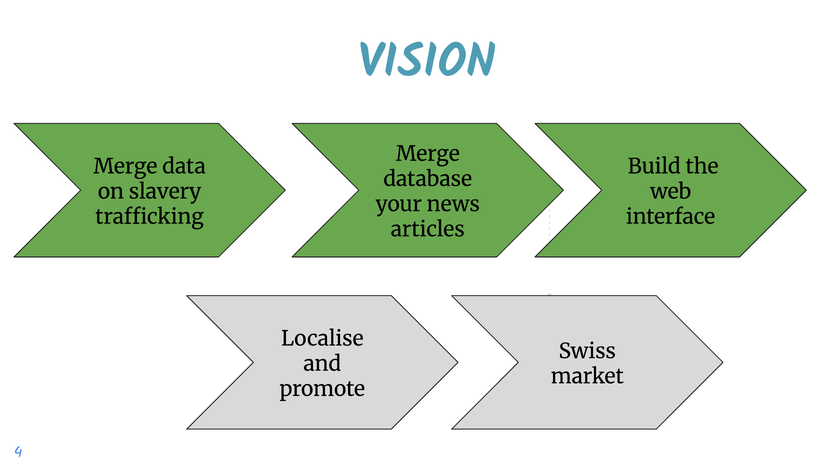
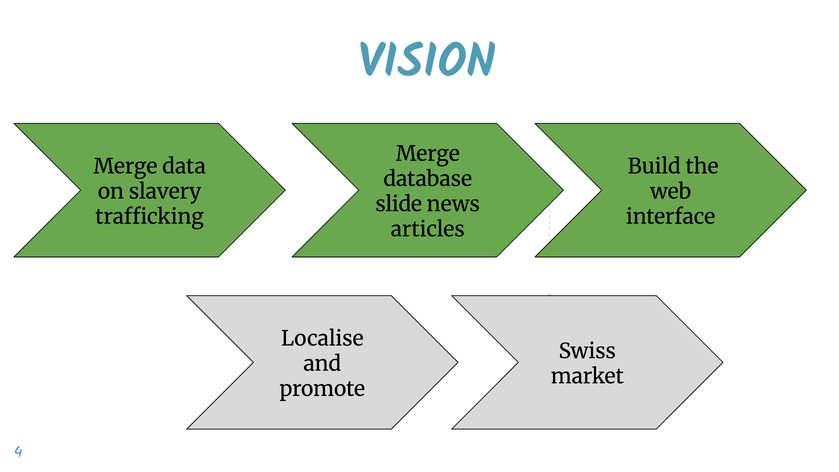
your: your -> slide
